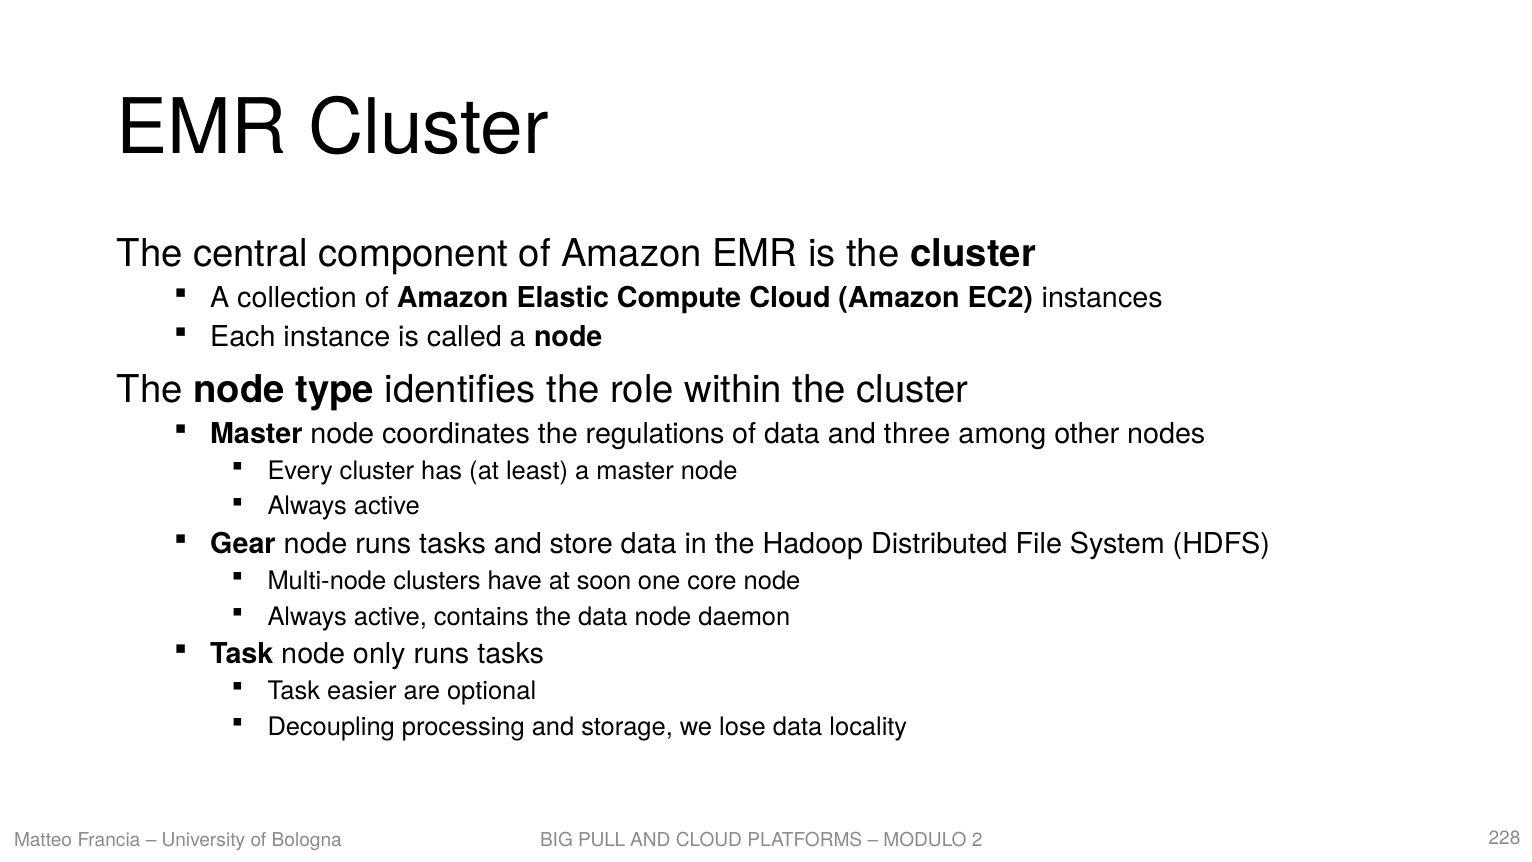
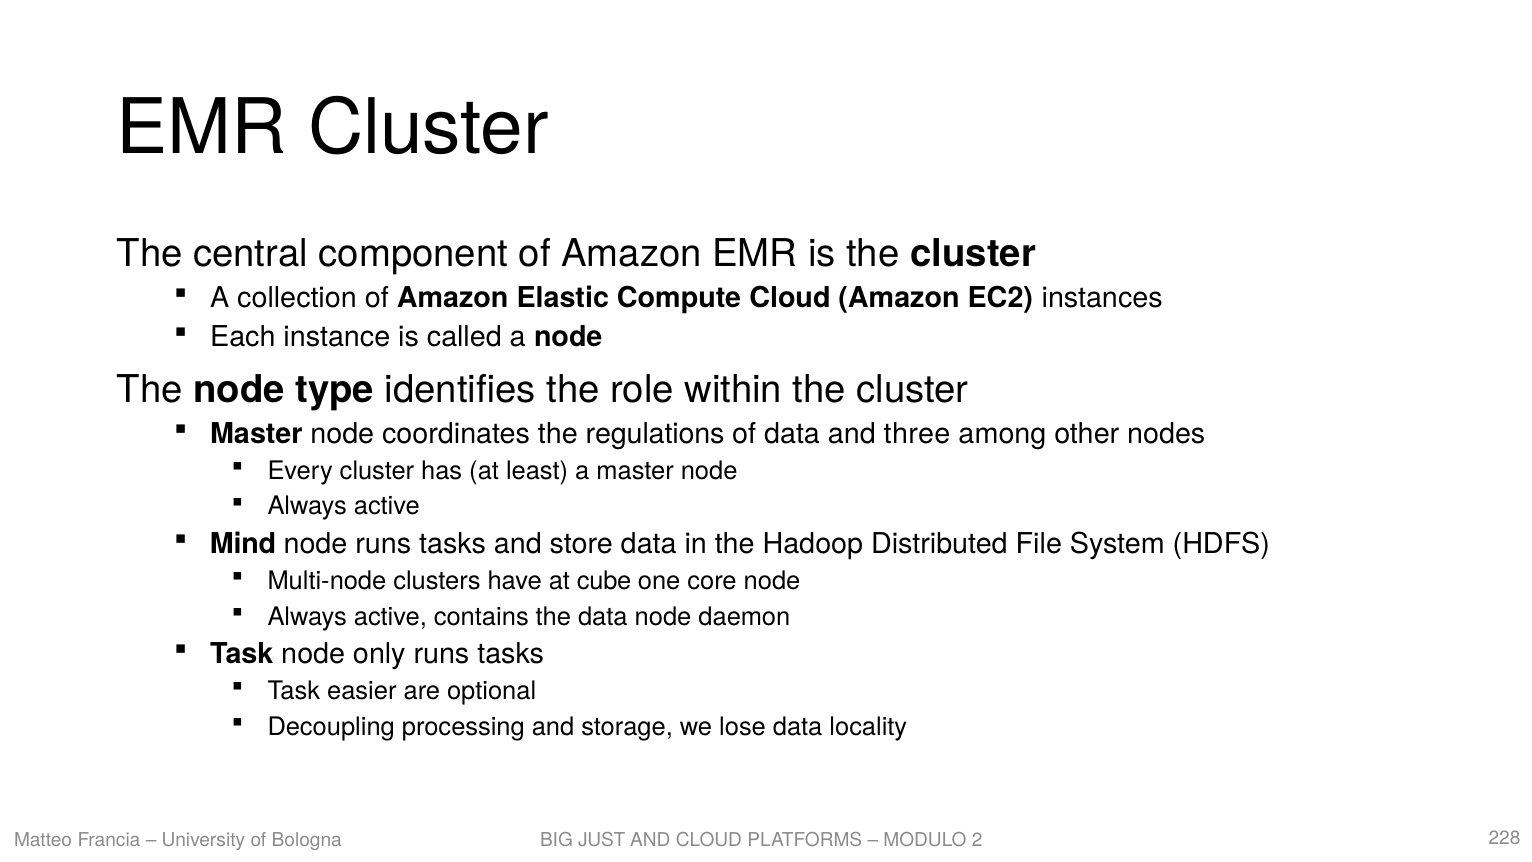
Gear: Gear -> Mind
soon: soon -> cube
PULL: PULL -> JUST
